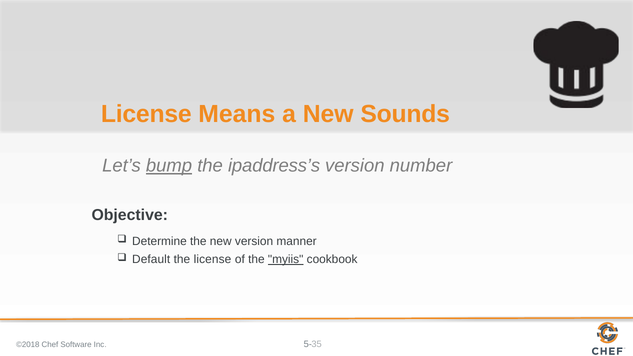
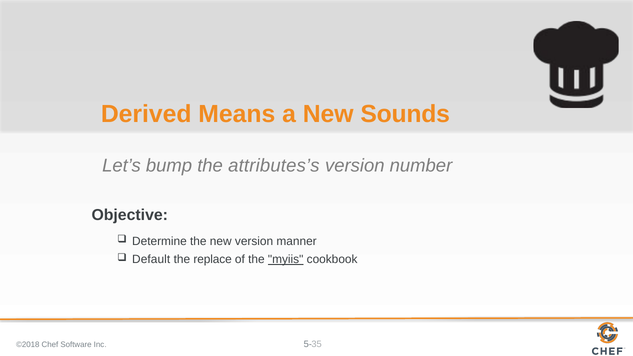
License at (146, 114): License -> Derived
bump underline: present -> none
ipaddress’s: ipaddress’s -> attributes’s
the license: license -> replace
